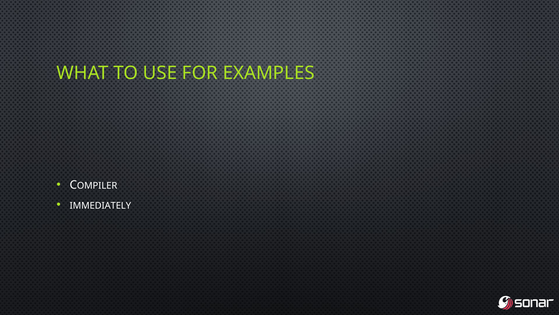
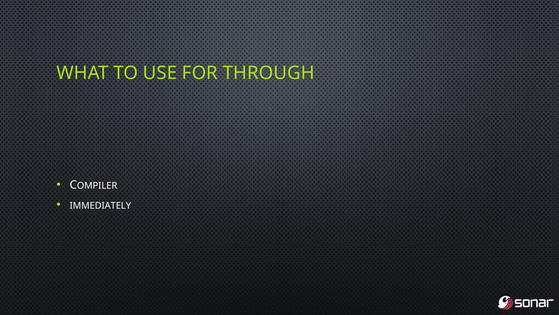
EXAMPLES: EXAMPLES -> THROUGH
